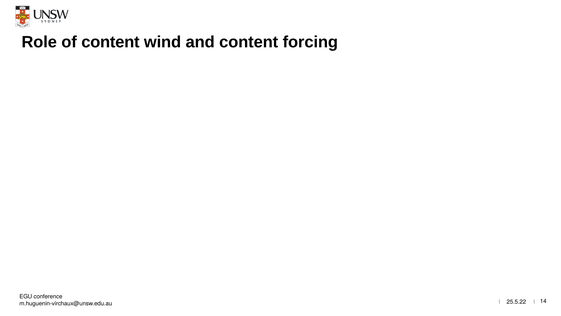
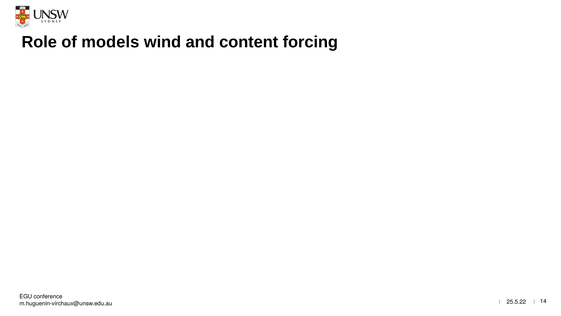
of content: content -> models
